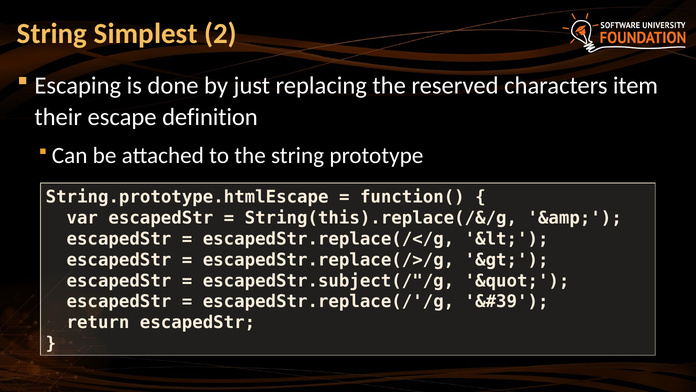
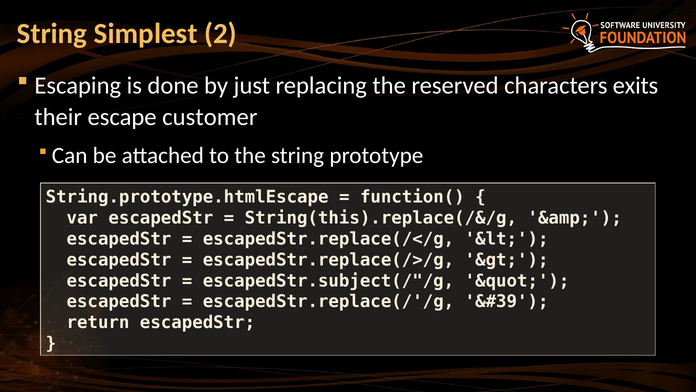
item: item -> exits
definition: definition -> customer
